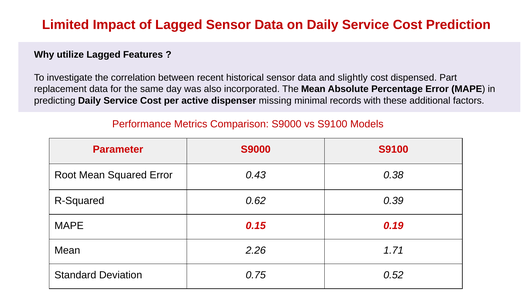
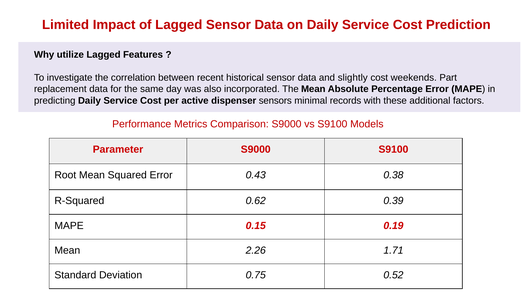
dispensed: dispensed -> weekends
missing: missing -> sensors
